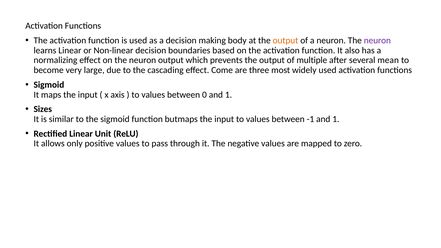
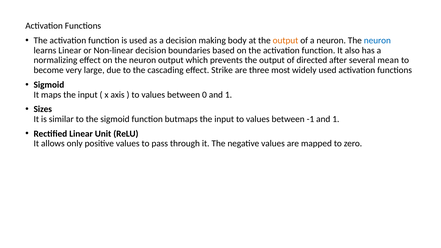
neuron at (377, 40) colour: purple -> blue
multiple: multiple -> directed
Come: Come -> Strike
